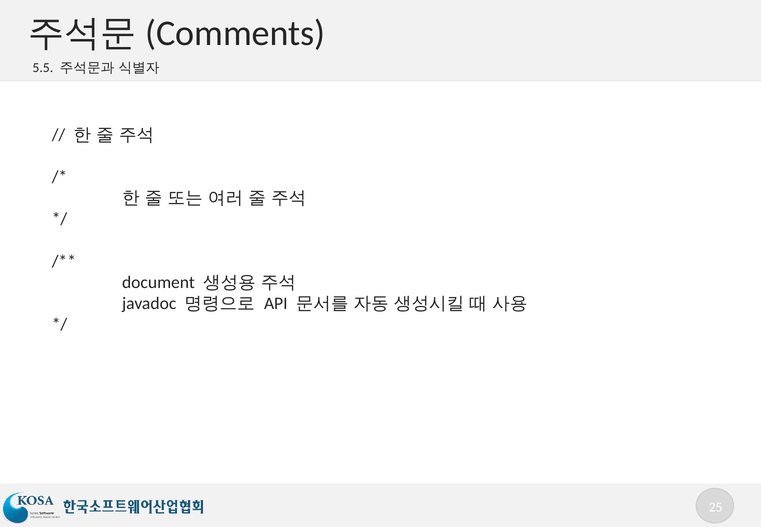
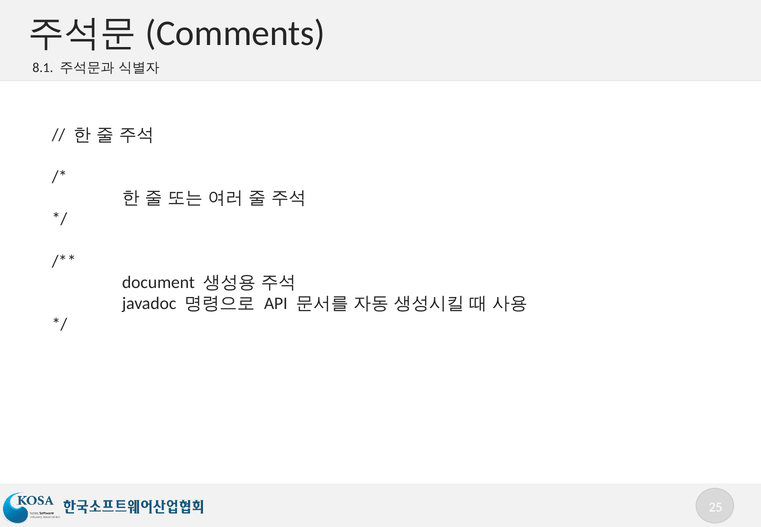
5.5: 5.5 -> 8.1
